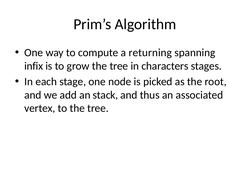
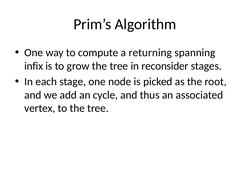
characters: characters -> reconsider
stack: stack -> cycle
